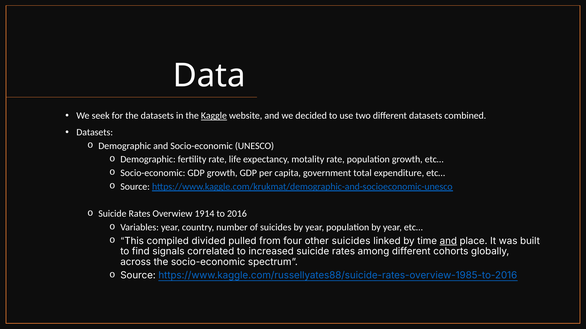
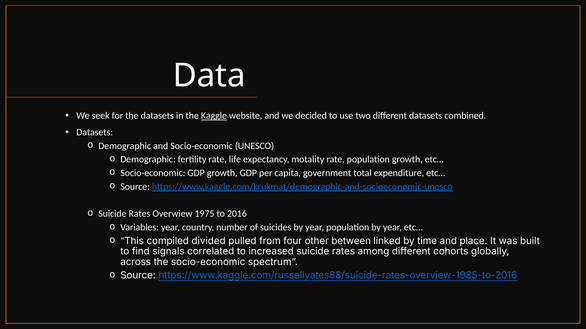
1914: 1914 -> 1975
other suicides: suicides -> between
and at (448, 241) underline: present -> none
